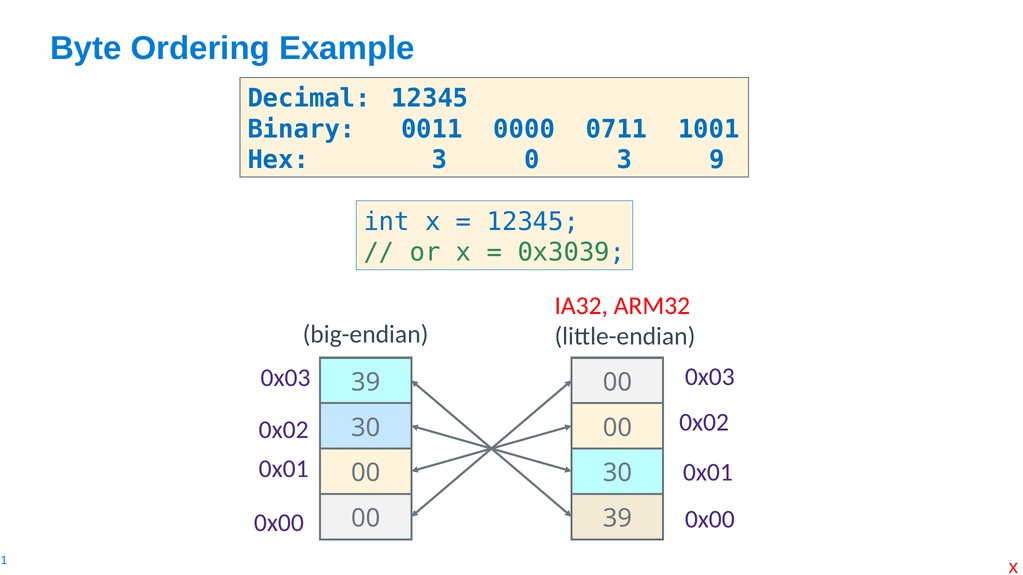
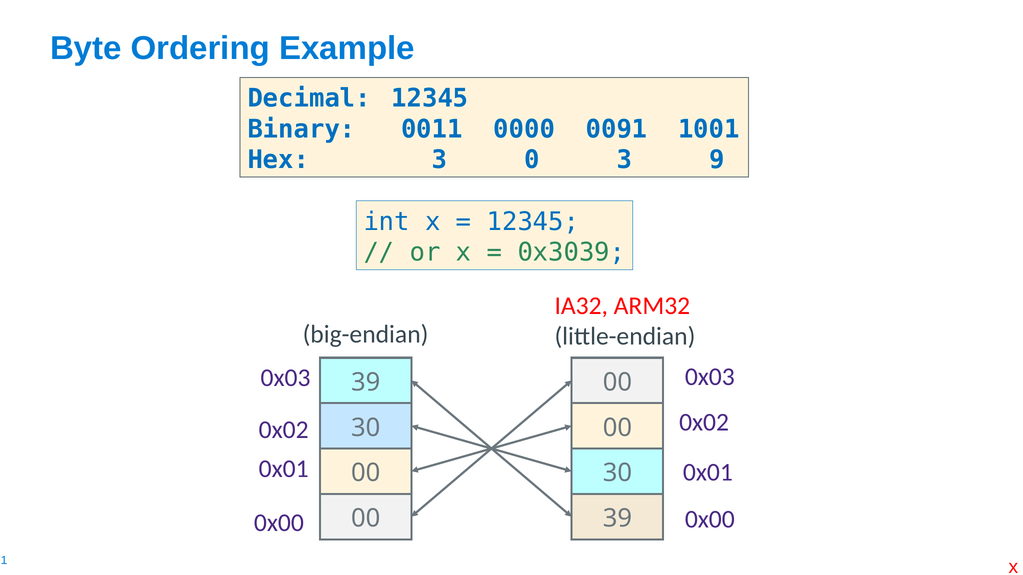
0711: 0711 -> 0091
